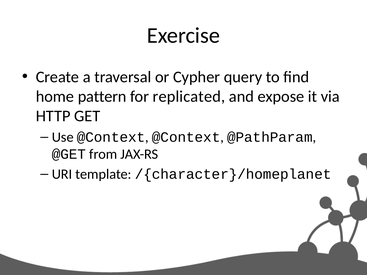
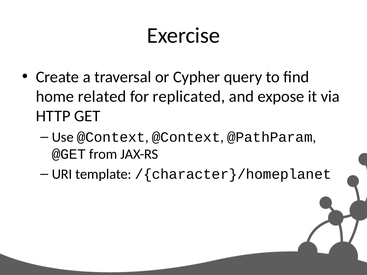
pattern: pattern -> related
